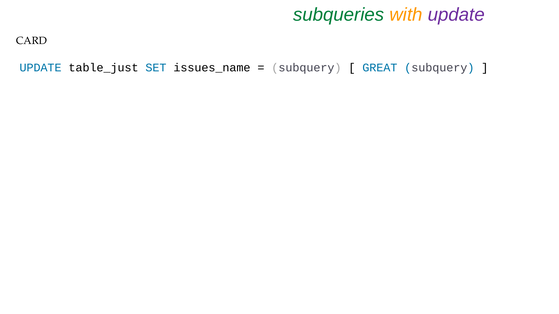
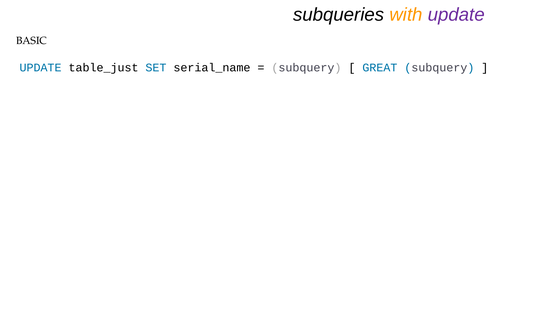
subqueries colour: green -> black
CARD: CARD -> BASIC
issues_name: issues_name -> serial_name
